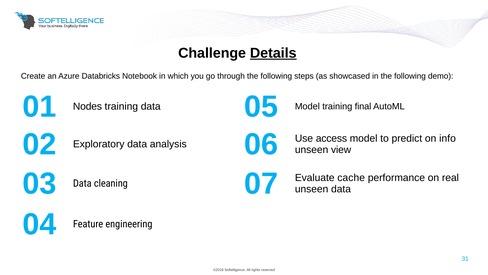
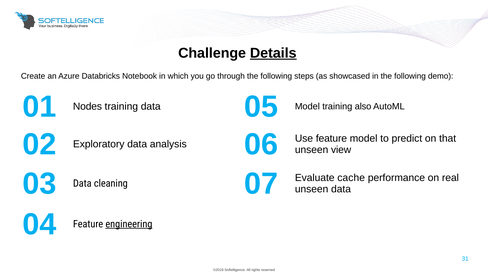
final: final -> also
Use access: access -> feature
info: info -> that
engineering underline: none -> present
